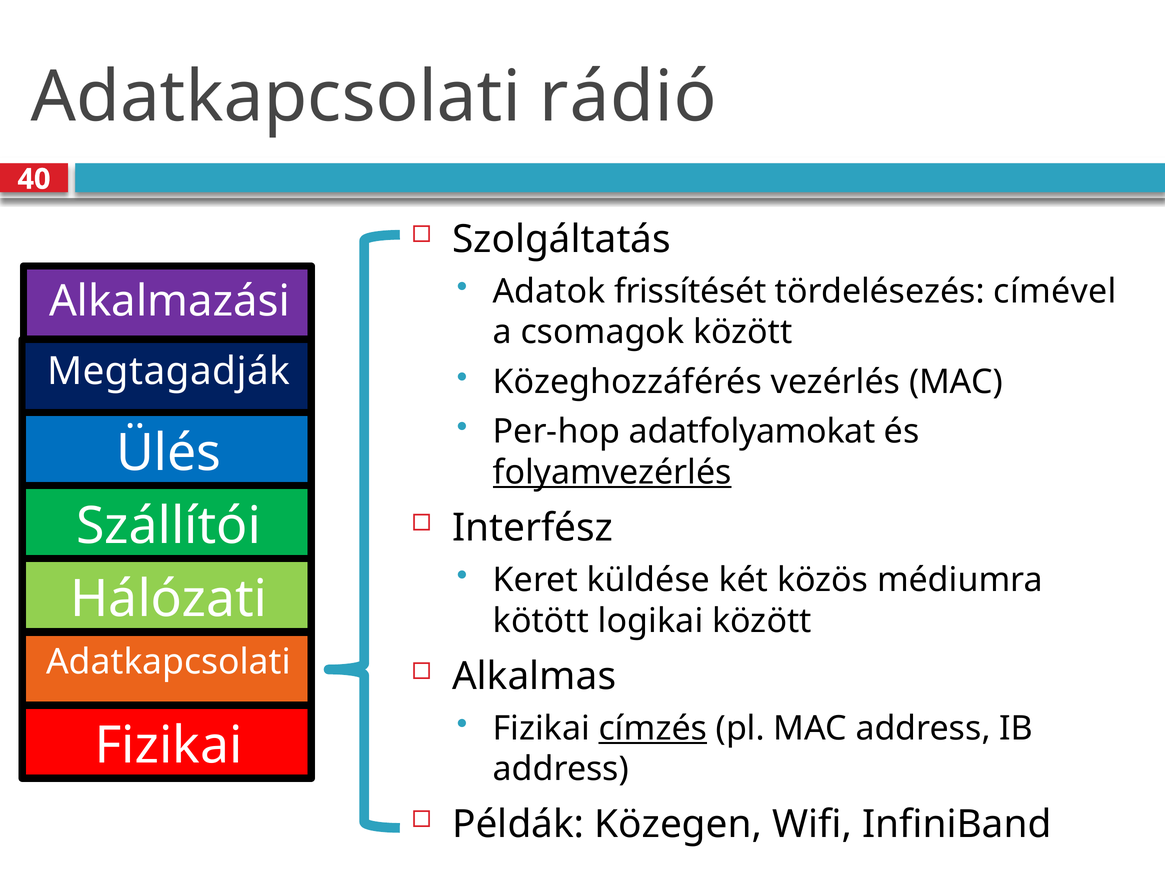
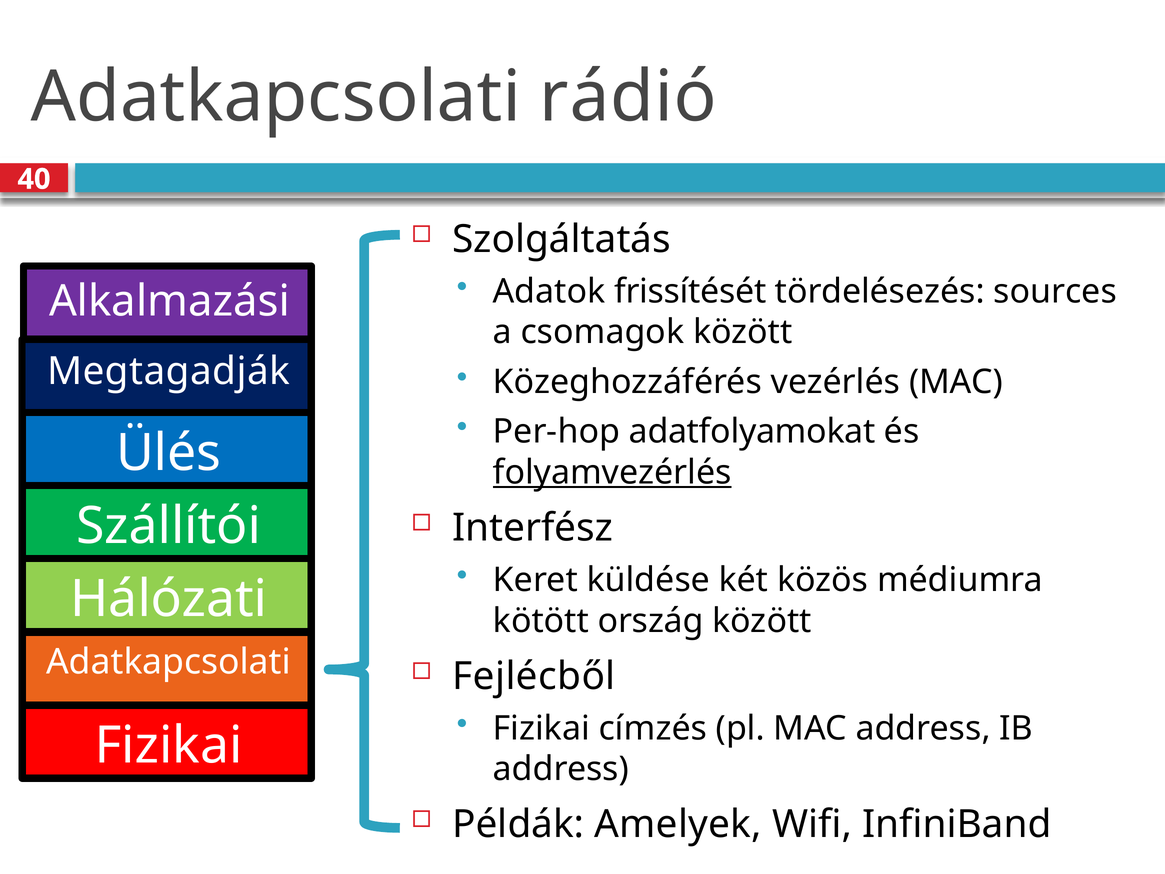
címével: címével -> sources
logikai: logikai -> ország
Alkalmas: Alkalmas -> Fejlécből
címzés underline: present -> none
Közegen: Közegen -> Amelyek
